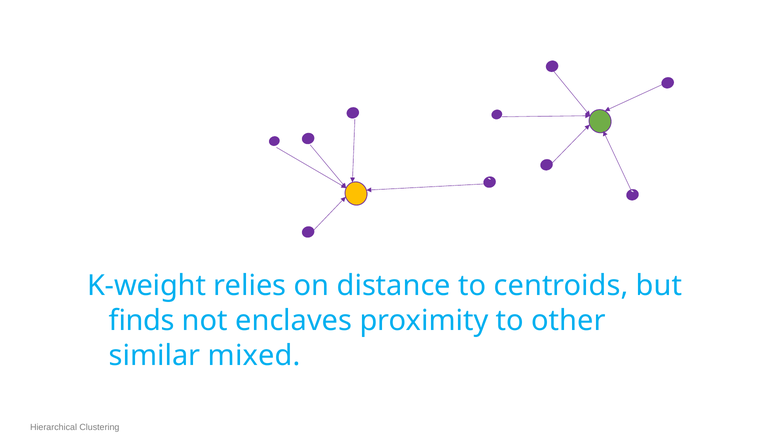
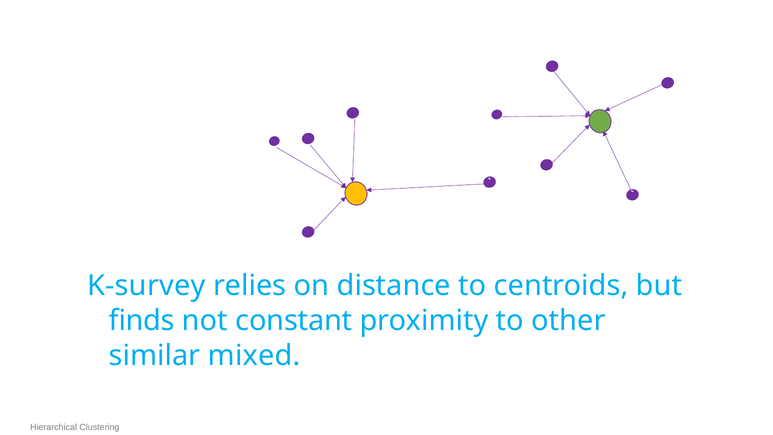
K-weight: K-weight -> K-survey
enclaves: enclaves -> constant
